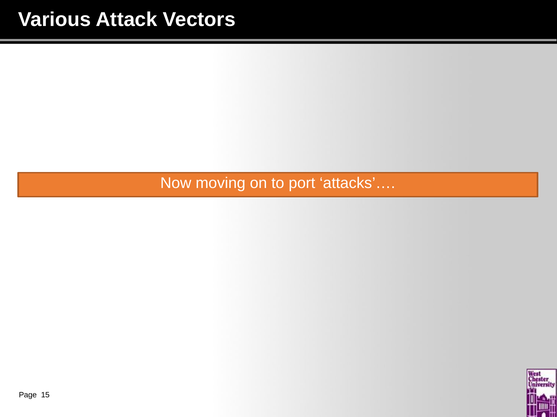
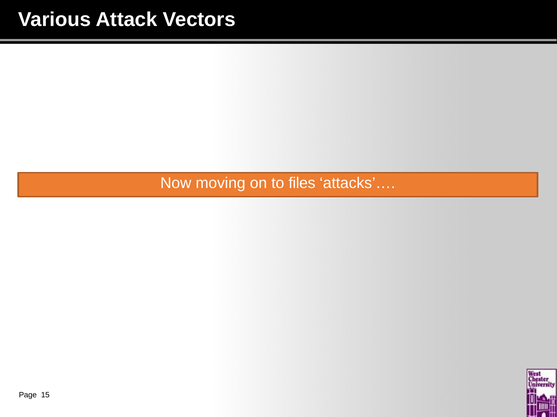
port: port -> files
